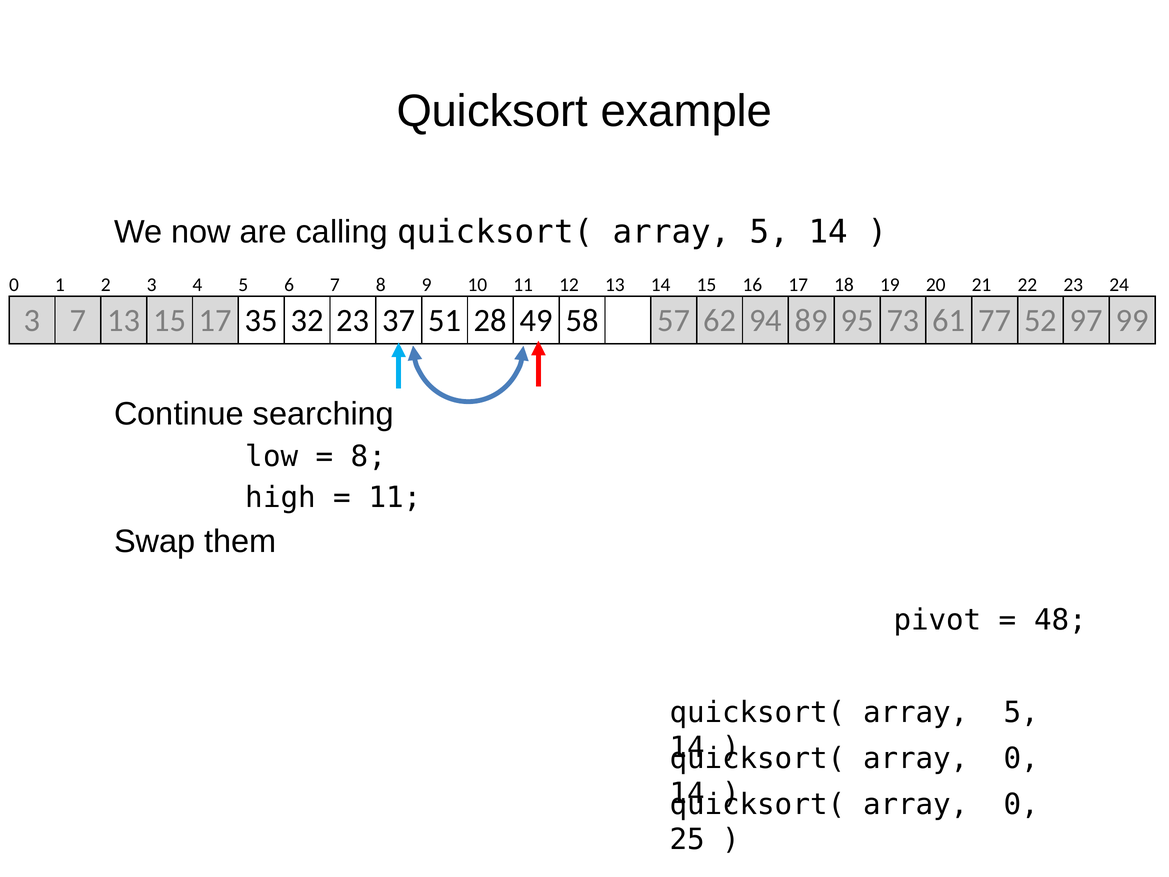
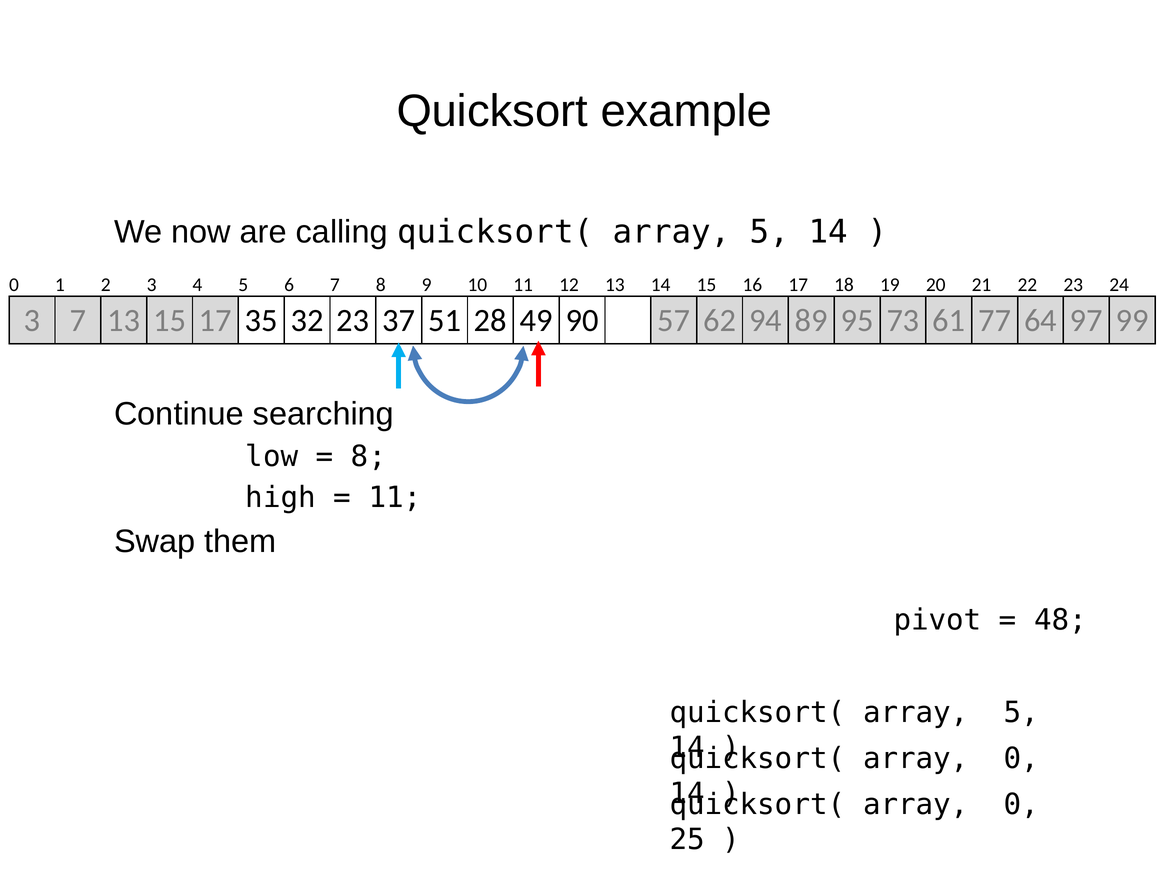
58: 58 -> 90
52: 52 -> 64
